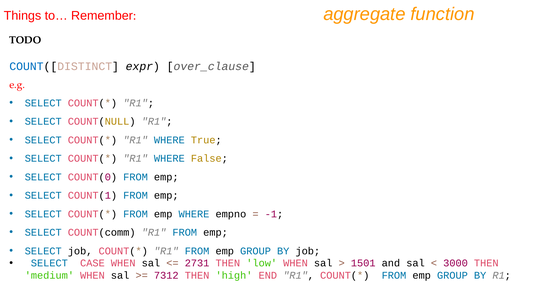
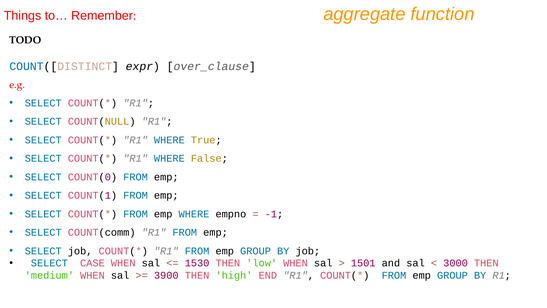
2731: 2731 -> 1530
7312: 7312 -> 3900
